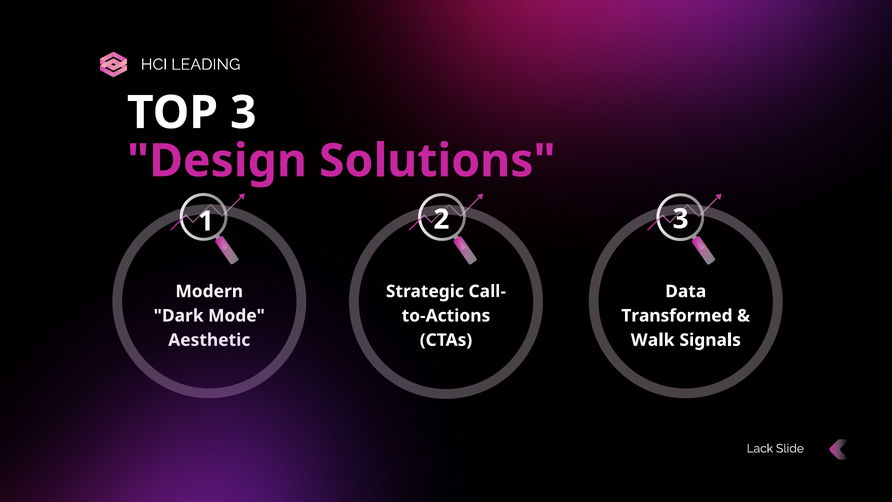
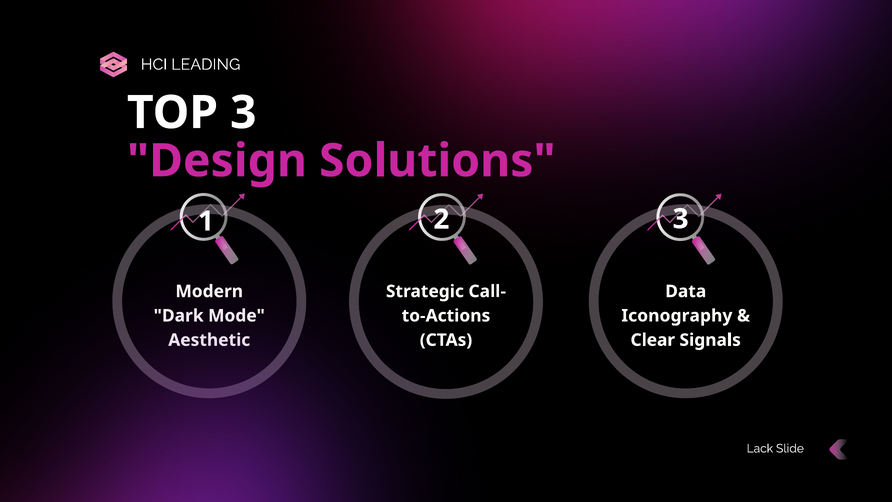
Transformed: Transformed -> Iconography
Walk: Walk -> Clear
